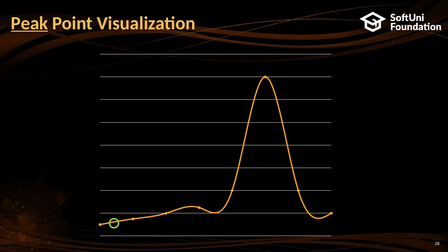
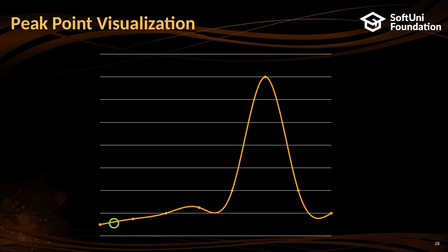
Peak underline: present -> none
